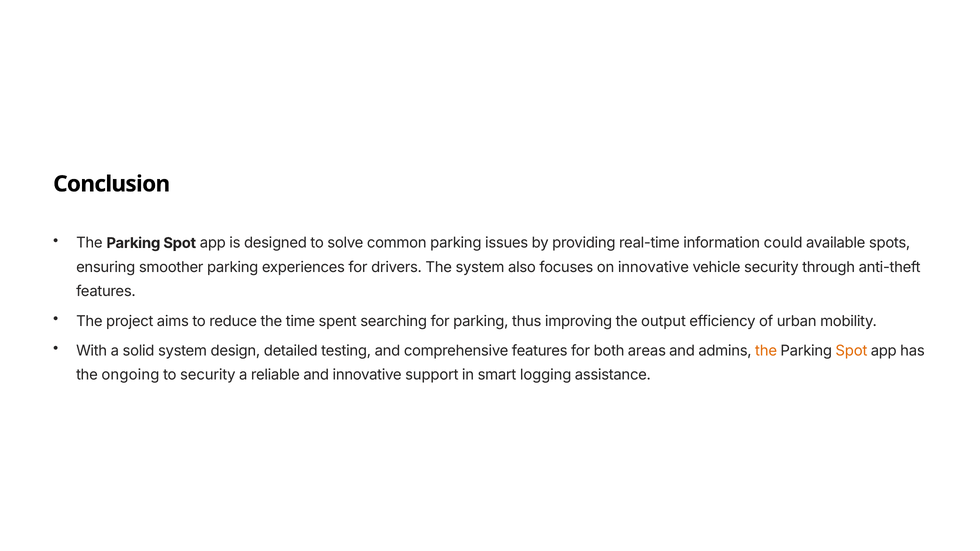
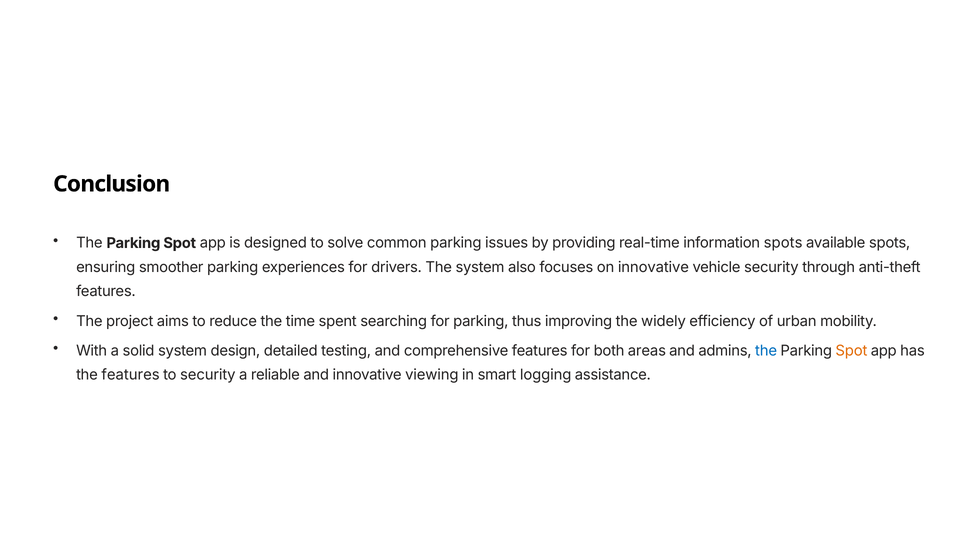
information could: could -> spots
output: output -> widely
the at (766, 351) colour: orange -> blue
the ongoing: ongoing -> features
support: support -> viewing
